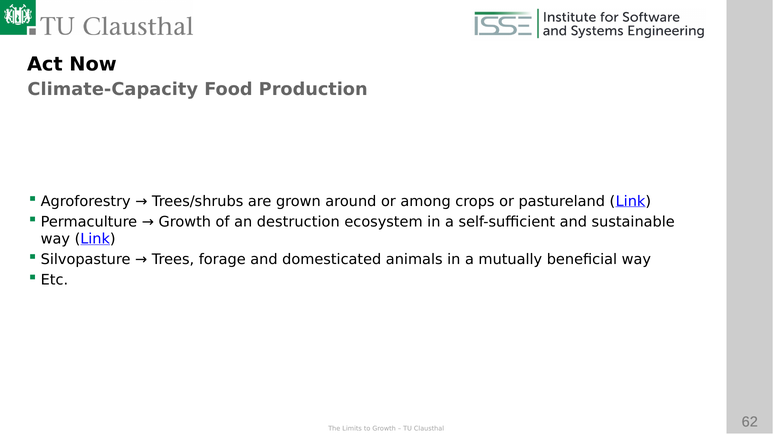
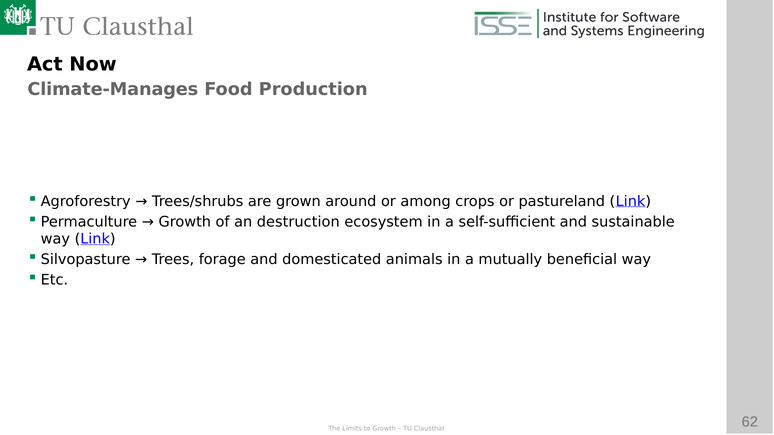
Climate-Capacity: Climate-Capacity -> Climate-Manages
